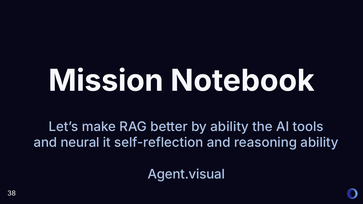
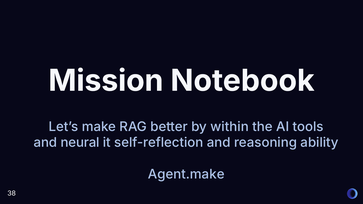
by ability: ability -> within
Agent.visual: Agent.visual -> Agent.make
